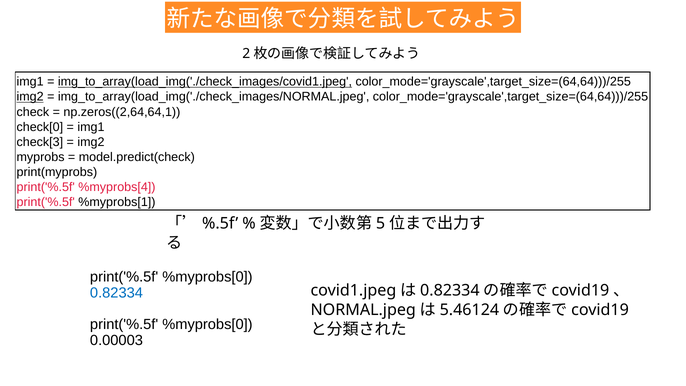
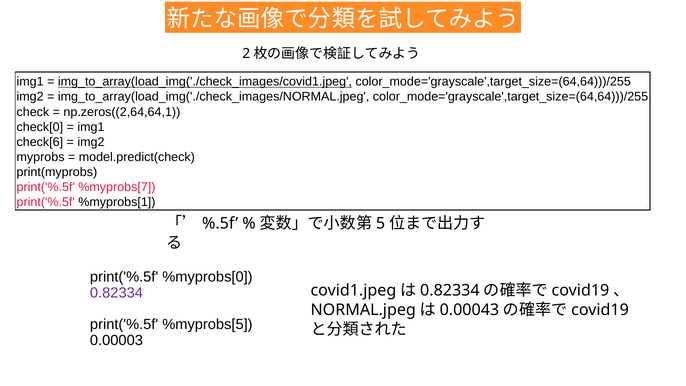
img2 at (30, 97) underline: present -> none
check[3: check[3 -> check[6
%myprobs[4: %myprobs[4 -> %myprobs[7
0.82334 at (116, 293) colour: blue -> purple
5.46124: 5.46124 -> 0.00043
%myprobs[0 at (207, 324): %myprobs[0 -> %myprobs[5
